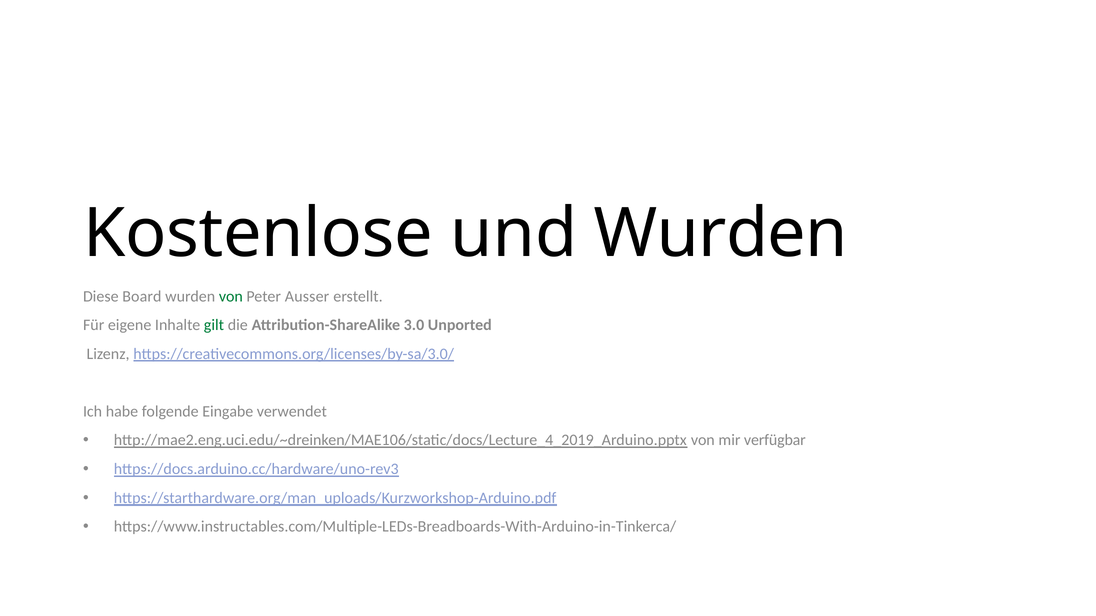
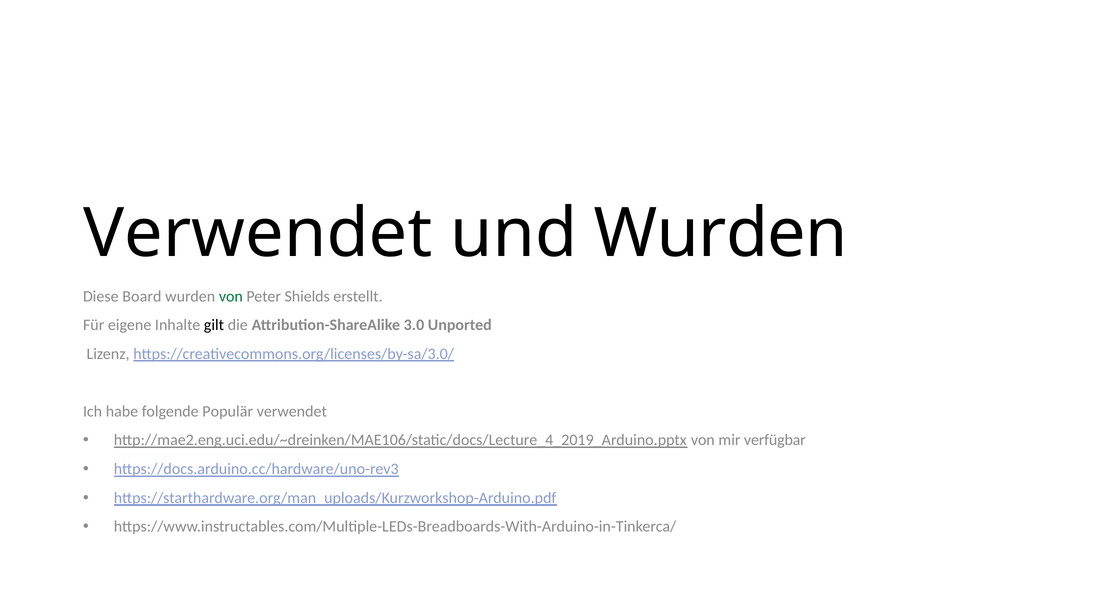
Kostenlose at (258, 234): Kostenlose -> Verwendet
Ausser: Ausser -> Shields
gilt colour: green -> black
Eingabe: Eingabe -> Populär
